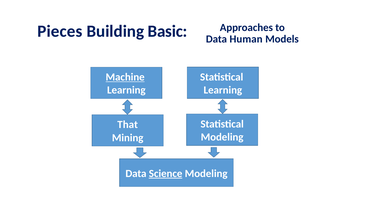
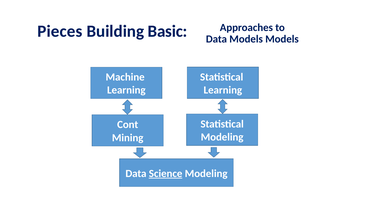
Data Human: Human -> Models
Machine underline: present -> none
That: That -> Cont
